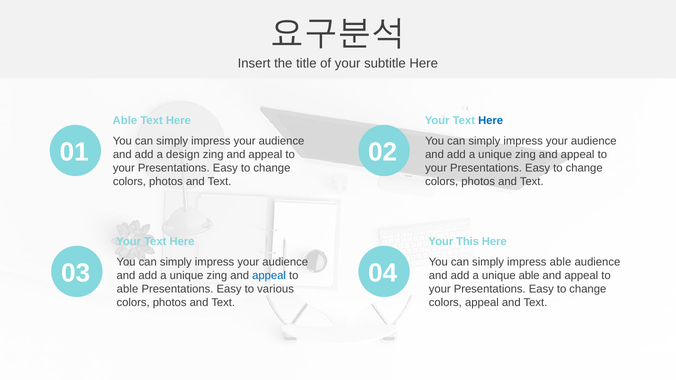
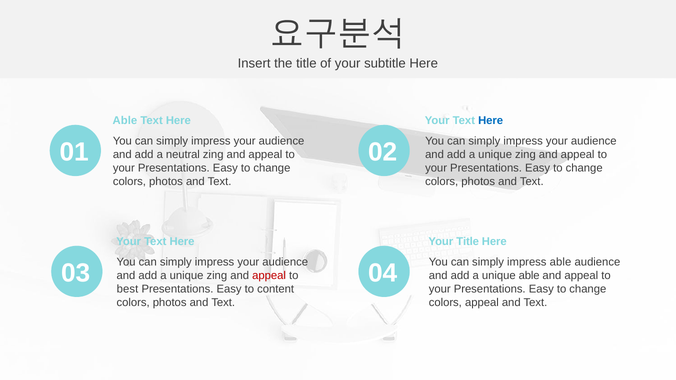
design: design -> neutral
Your This: This -> Title
appeal at (269, 276) colour: blue -> red
able at (127, 289): able -> best
various: various -> content
